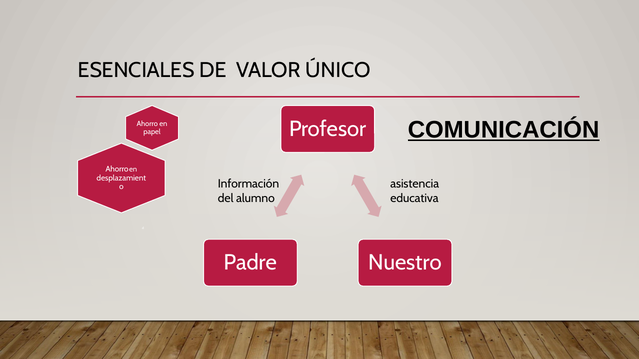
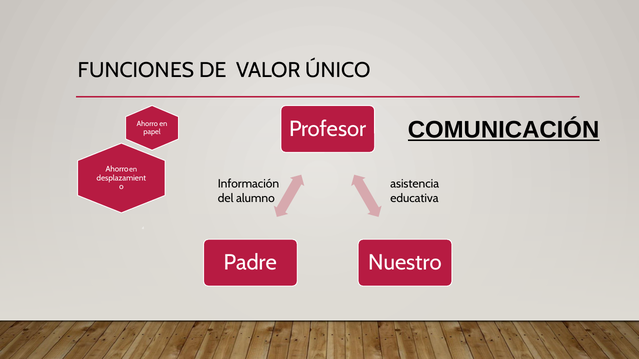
ESENCIALES: ESENCIALES -> FUNCIONES
